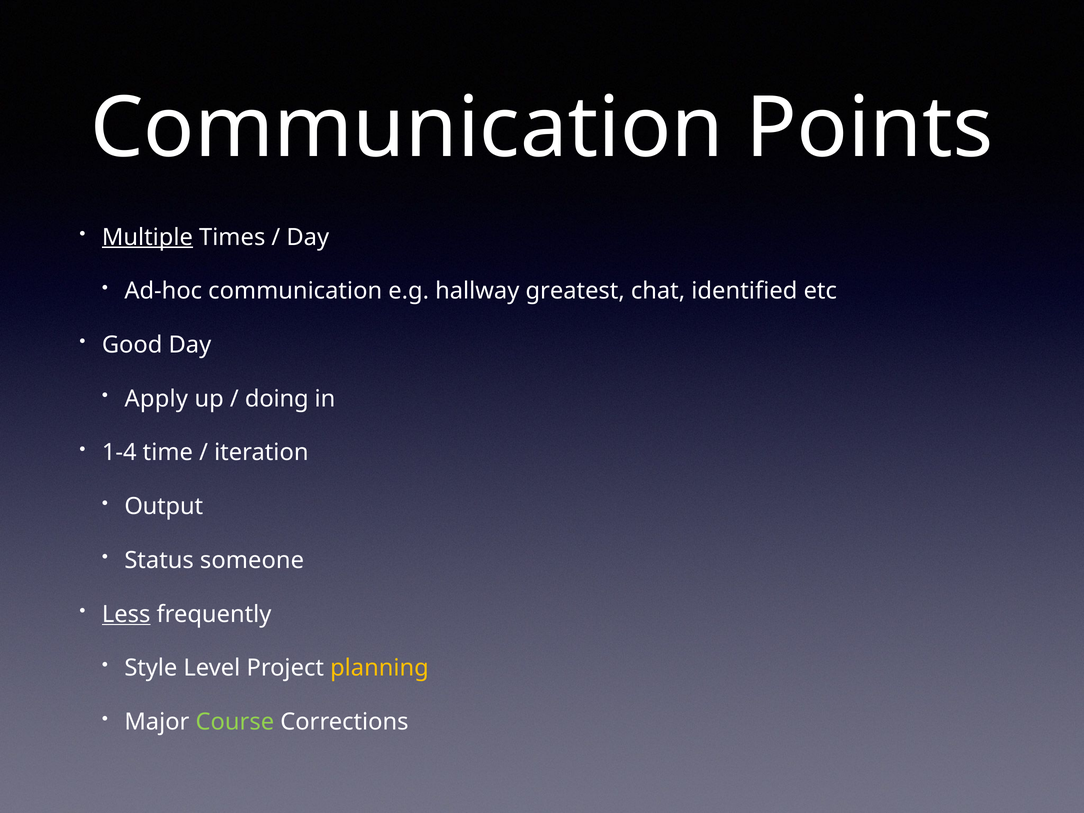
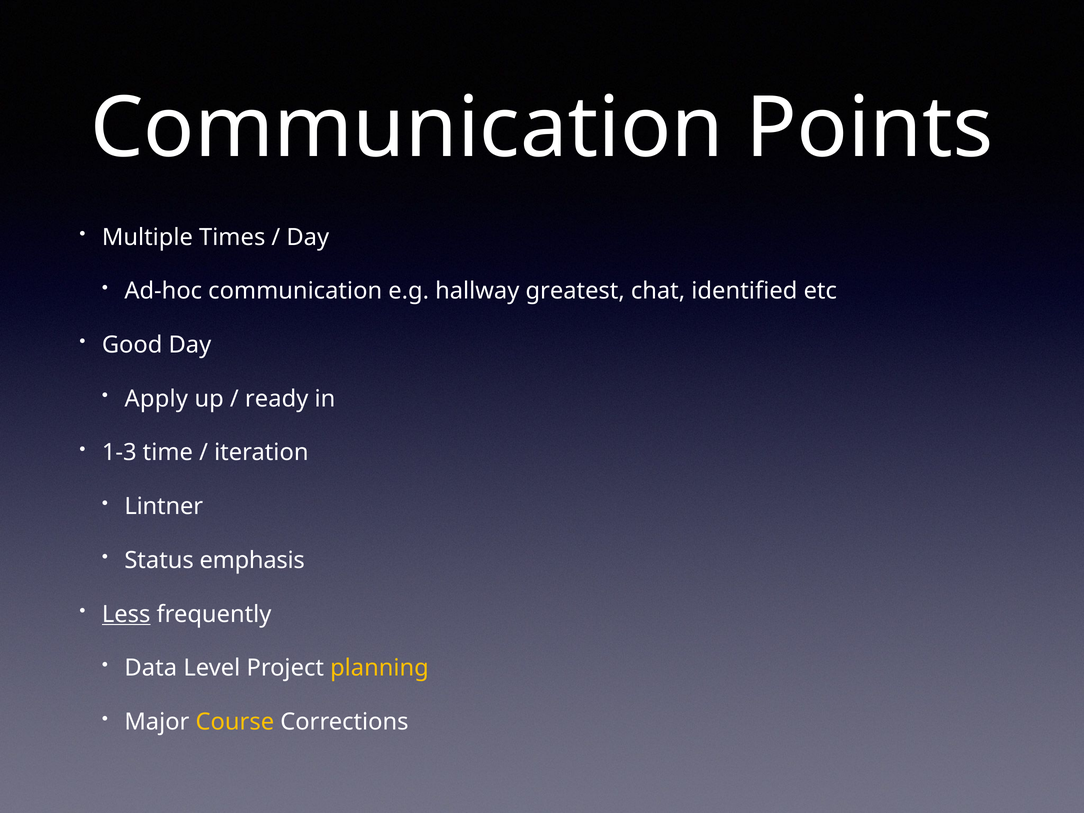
Multiple underline: present -> none
doing: doing -> ready
1-4: 1-4 -> 1-3
Output: Output -> Lintner
someone: someone -> emphasis
Style: Style -> Data
Course colour: light green -> yellow
